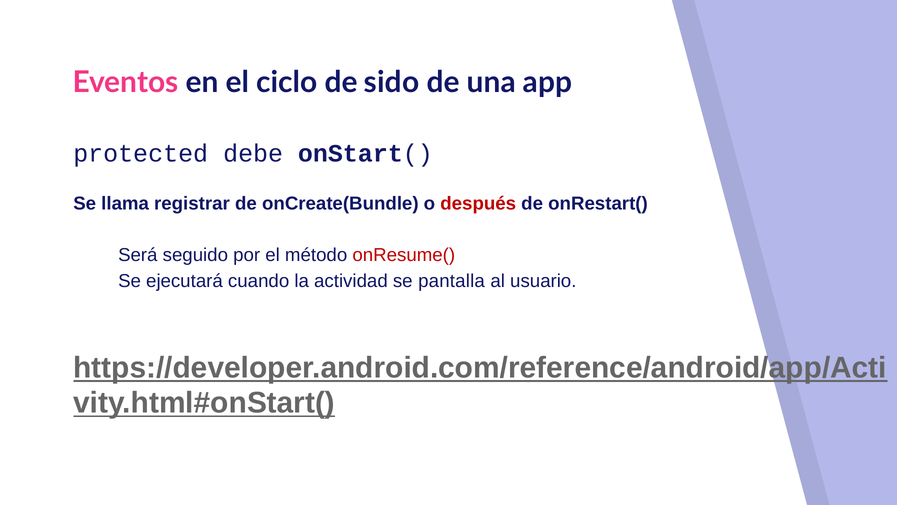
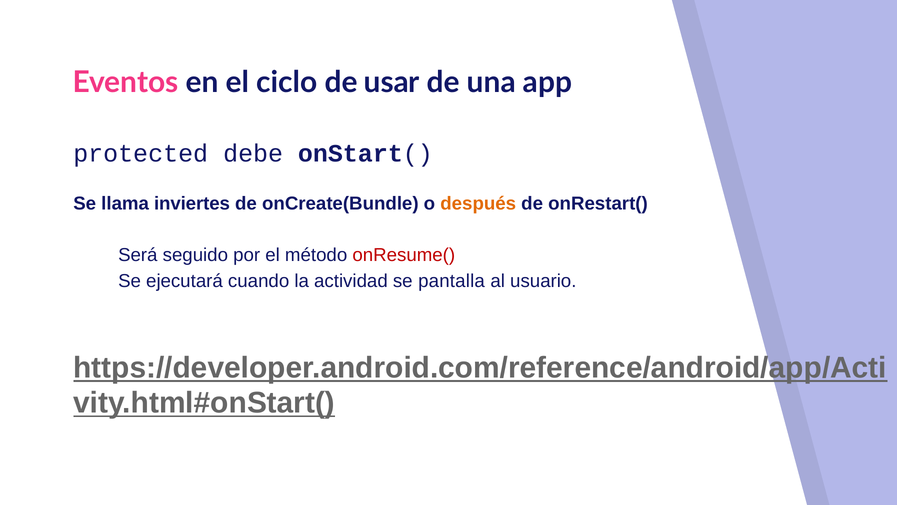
sido: sido -> usar
registrar: registrar -> inviertes
después colour: red -> orange
